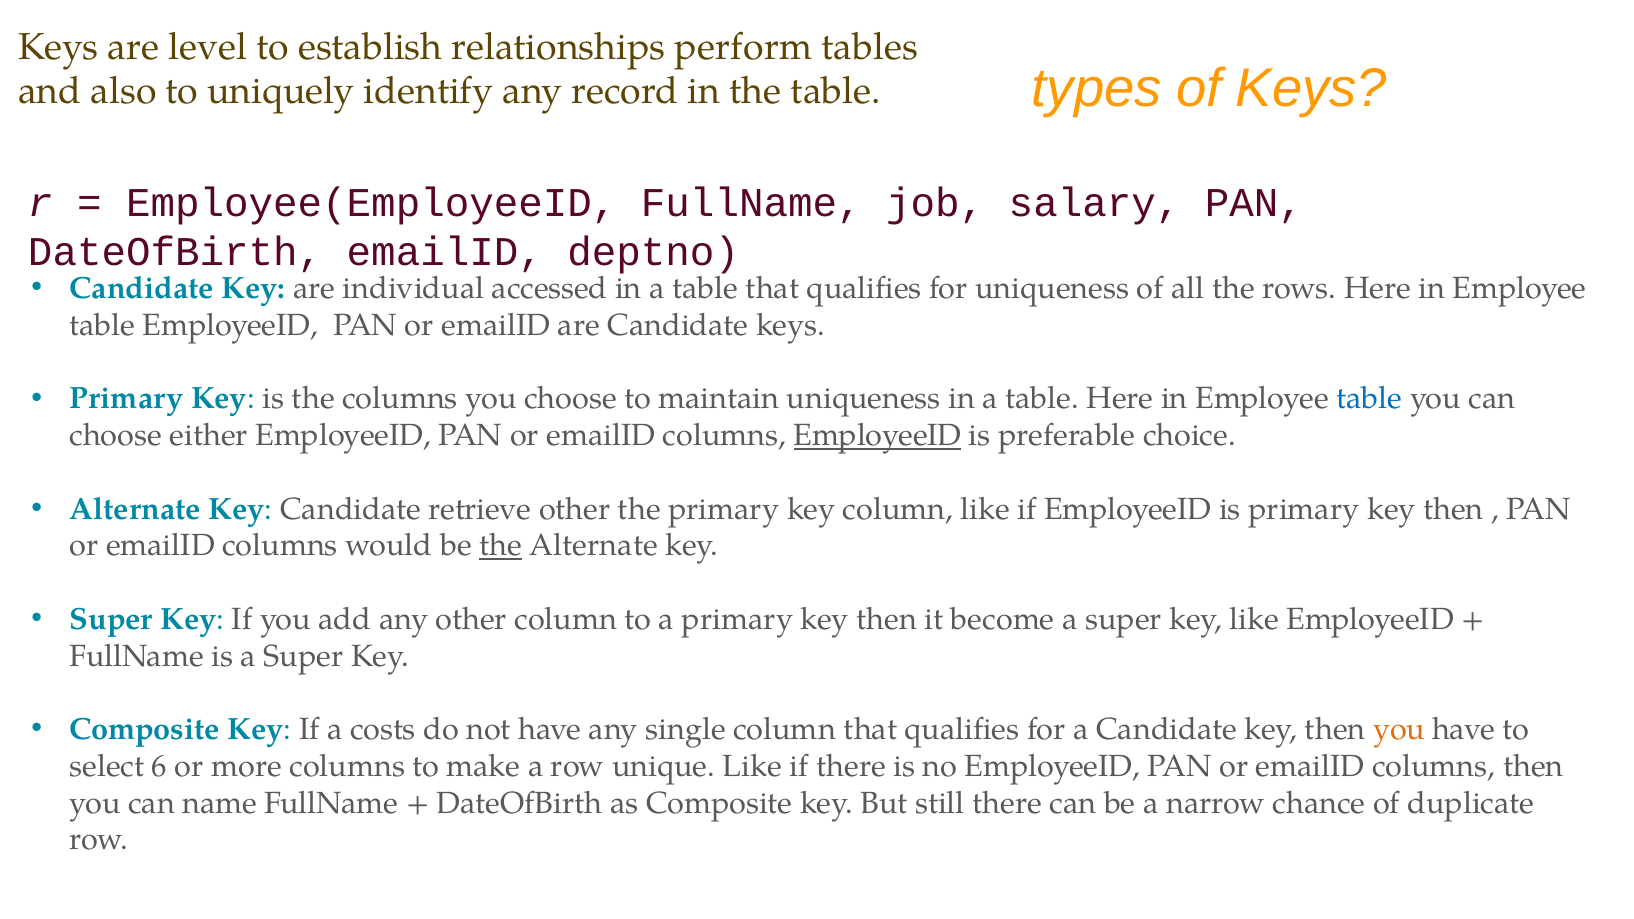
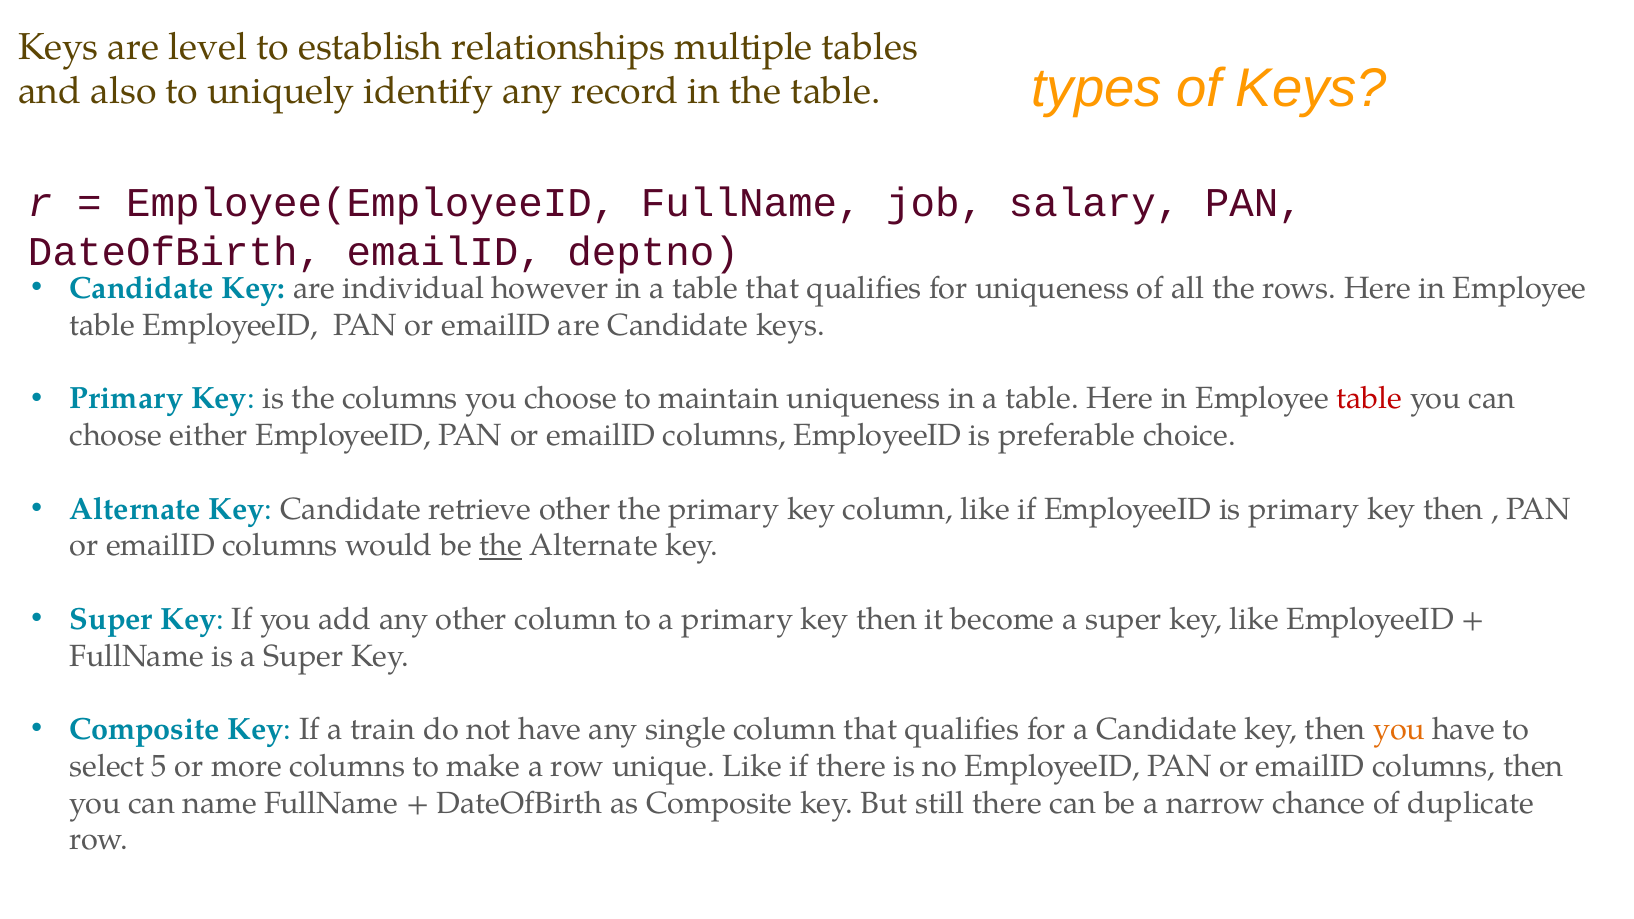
perform: perform -> multiple
accessed: accessed -> however
table at (1369, 399) colour: blue -> red
EmployeeID at (878, 436) underline: present -> none
costs: costs -> train
6: 6 -> 5
